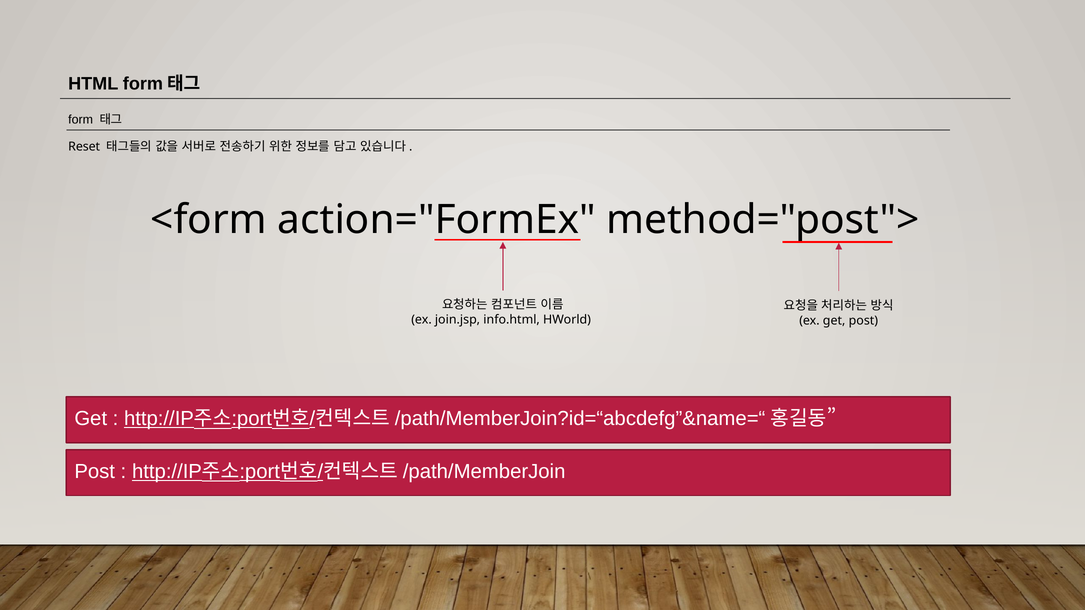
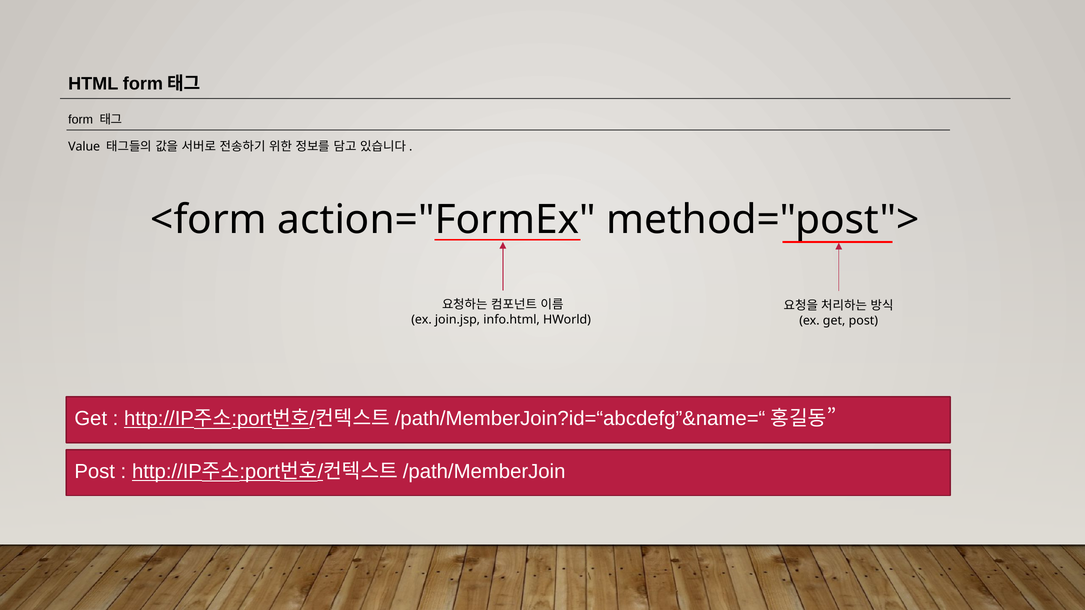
Reset: Reset -> Value
